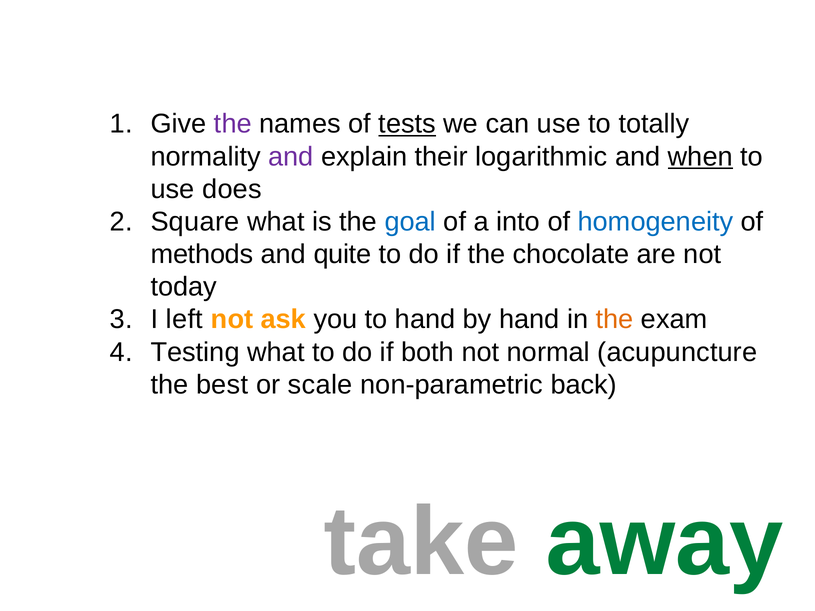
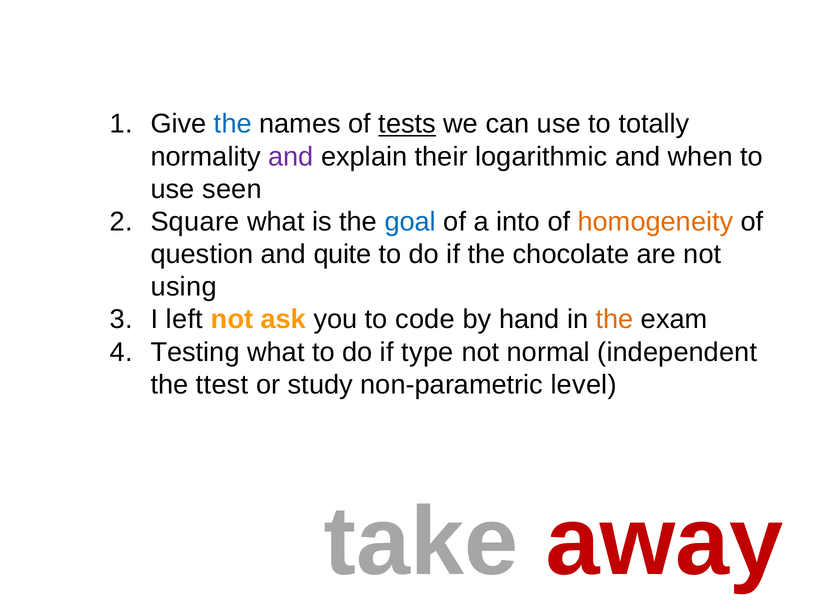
the at (233, 124) colour: purple -> blue
when underline: present -> none
does: does -> seen
homogeneity colour: blue -> orange
methods: methods -> question
today: today -> using
to hand: hand -> code
both: both -> type
acupuncture: acupuncture -> independent
best: best -> ttest
scale: scale -> study
back: back -> level
away colour: green -> red
